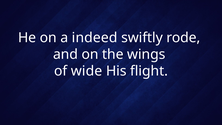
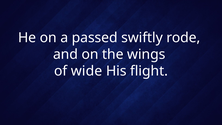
indeed: indeed -> passed
